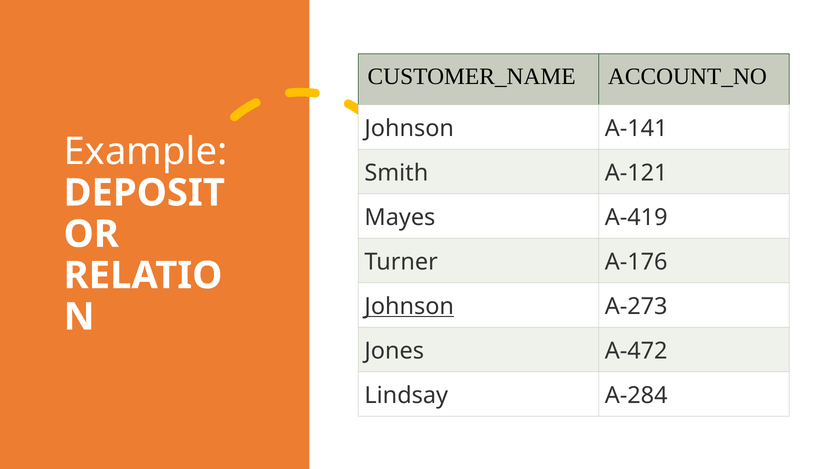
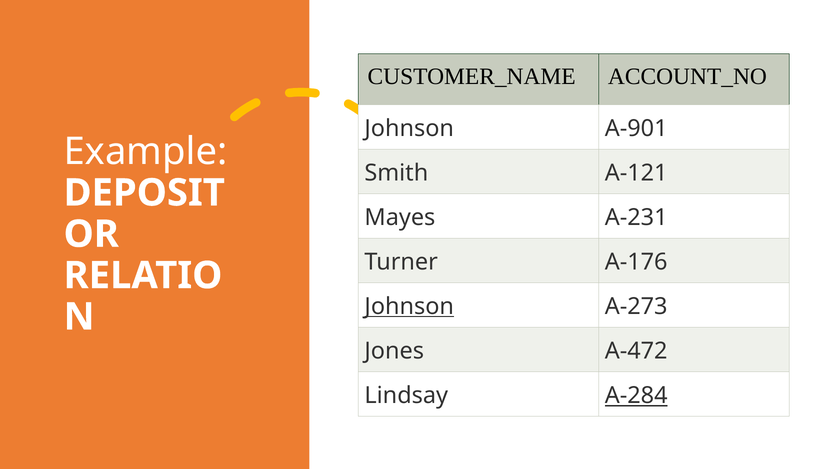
A-141: A-141 -> A-901
A-419: A-419 -> A-231
A-284 underline: none -> present
